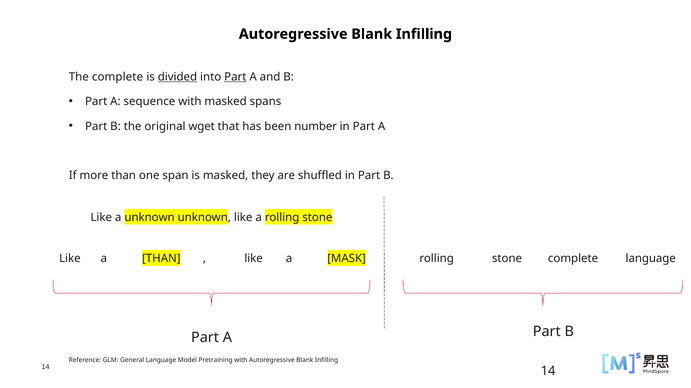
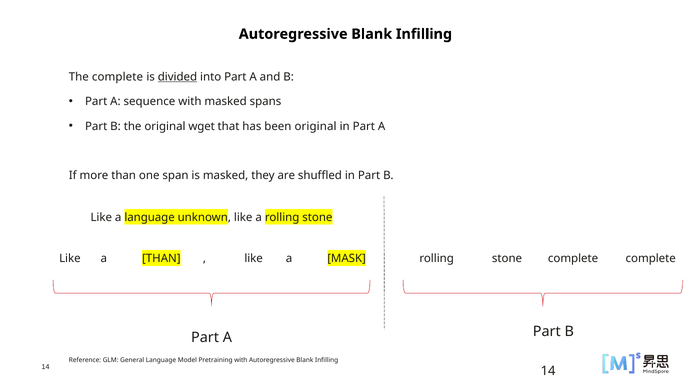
Part at (235, 77) underline: present -> none
been number: number -> original
a unknown: unknown -> language
complete language: language -> complete
